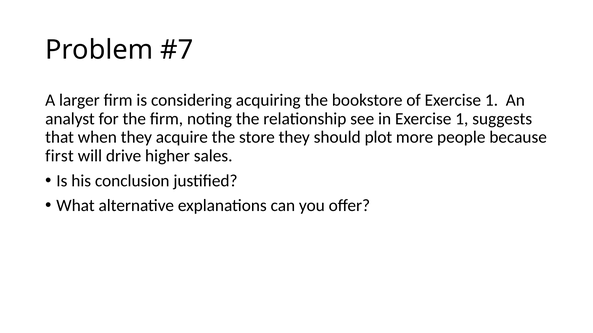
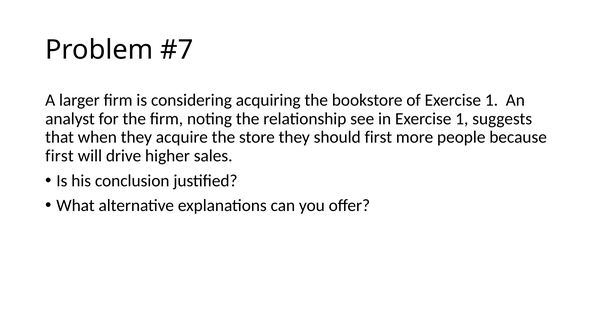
should plot: plot -> first
